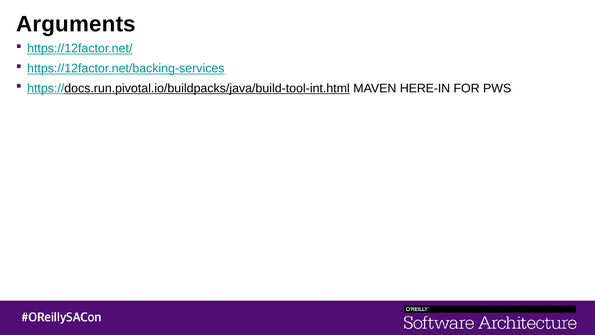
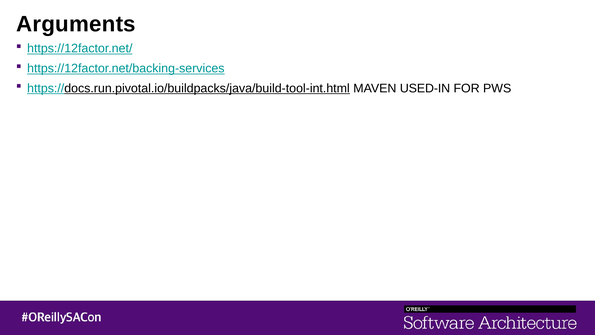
HERE-IN: HERE-IN -> USED-IN
